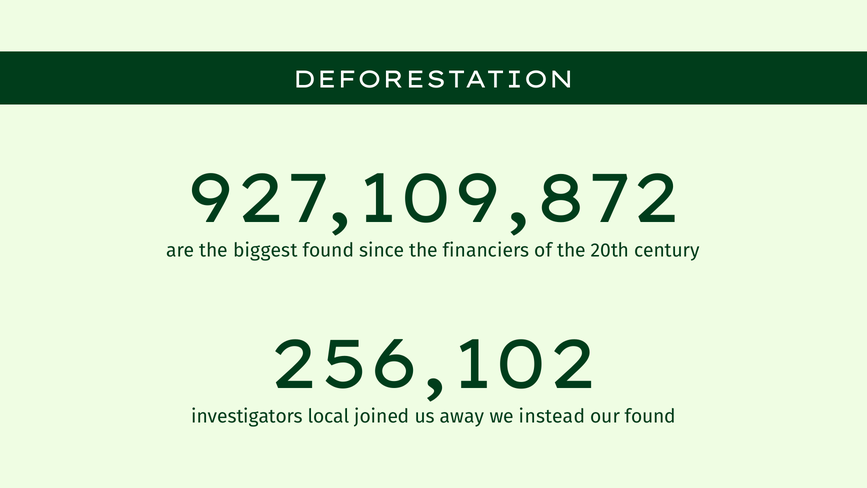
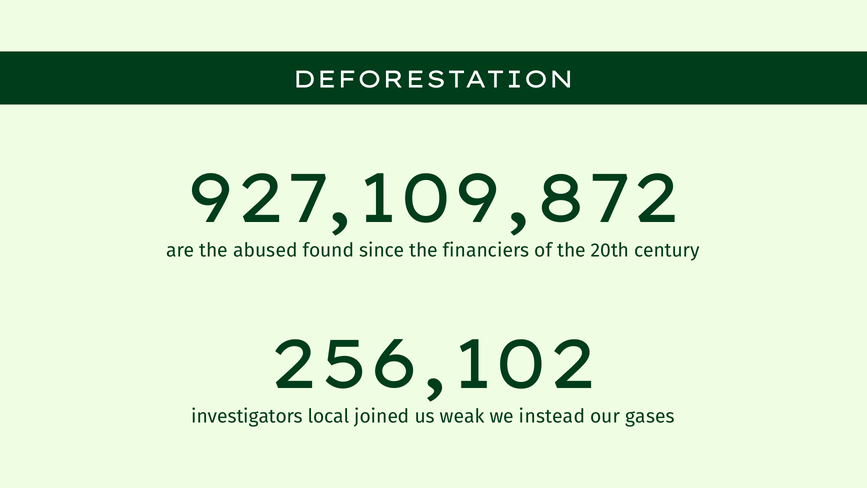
biggest: biggest -> abused
away: away -> weak
our found: found -> gases
